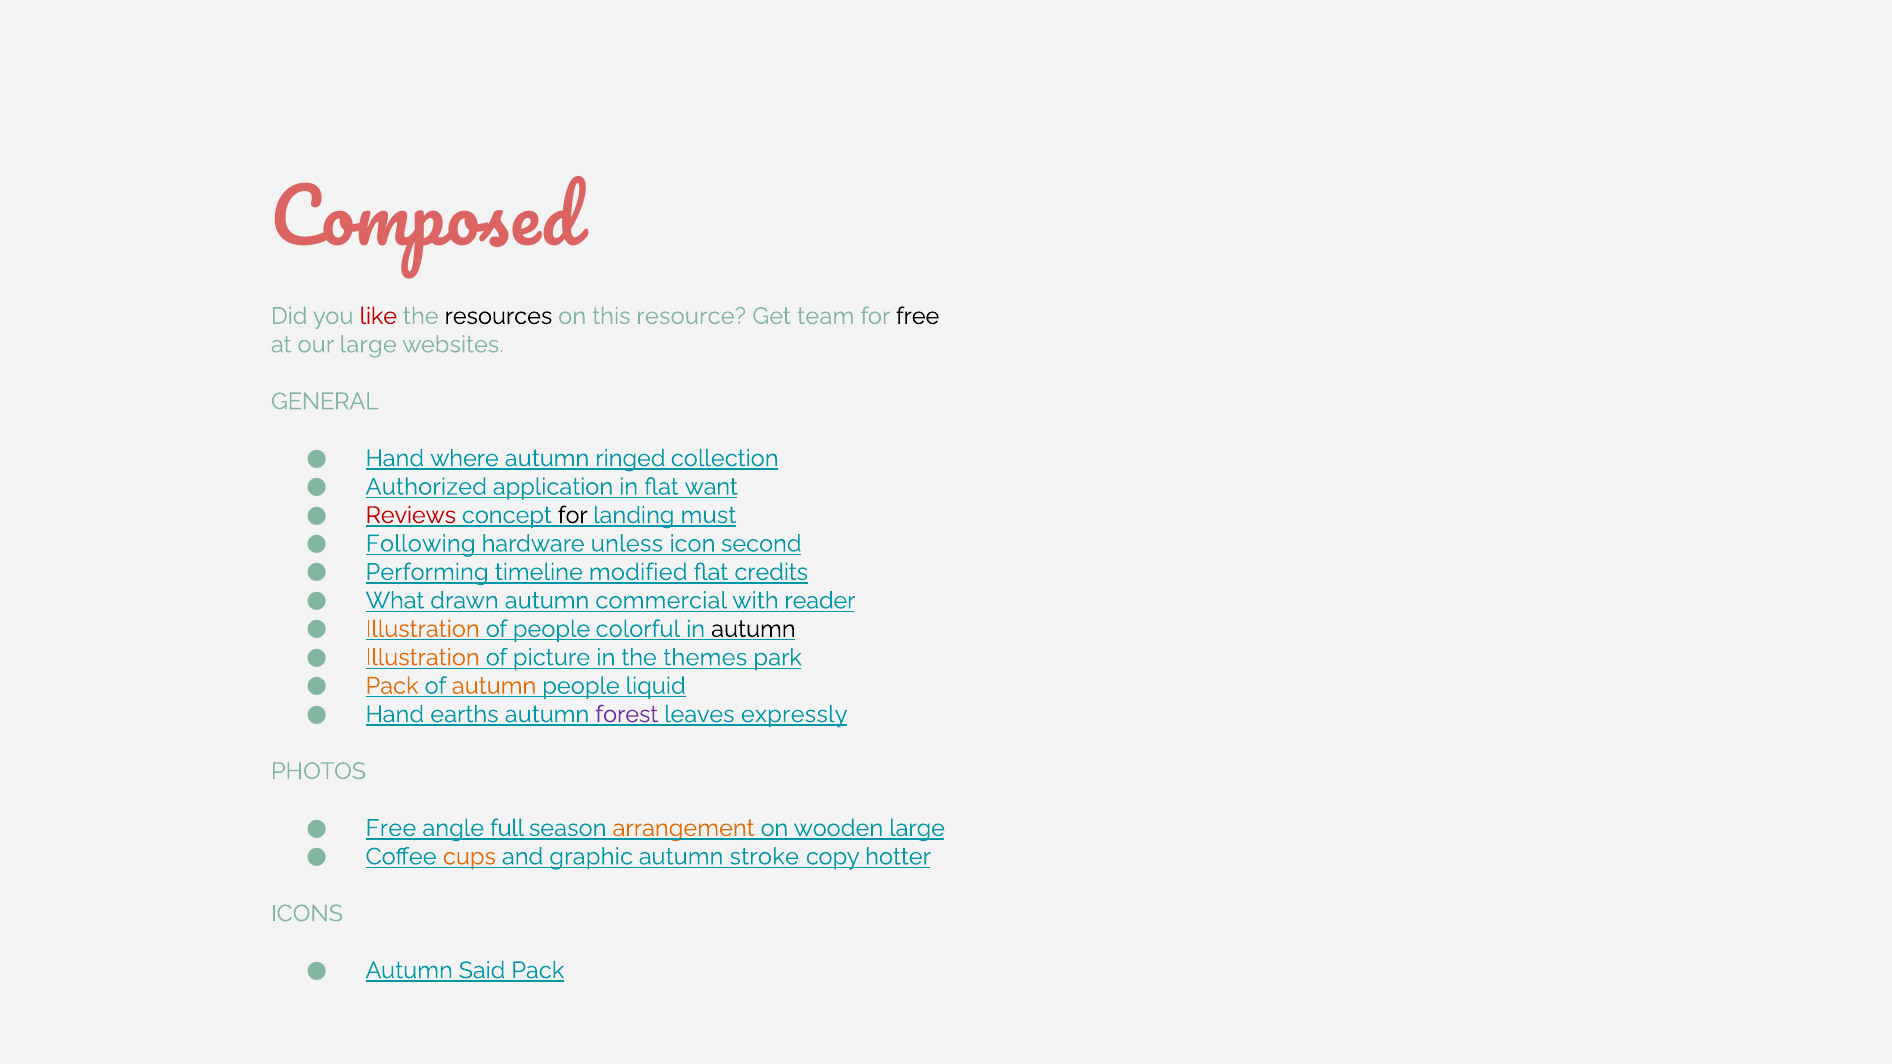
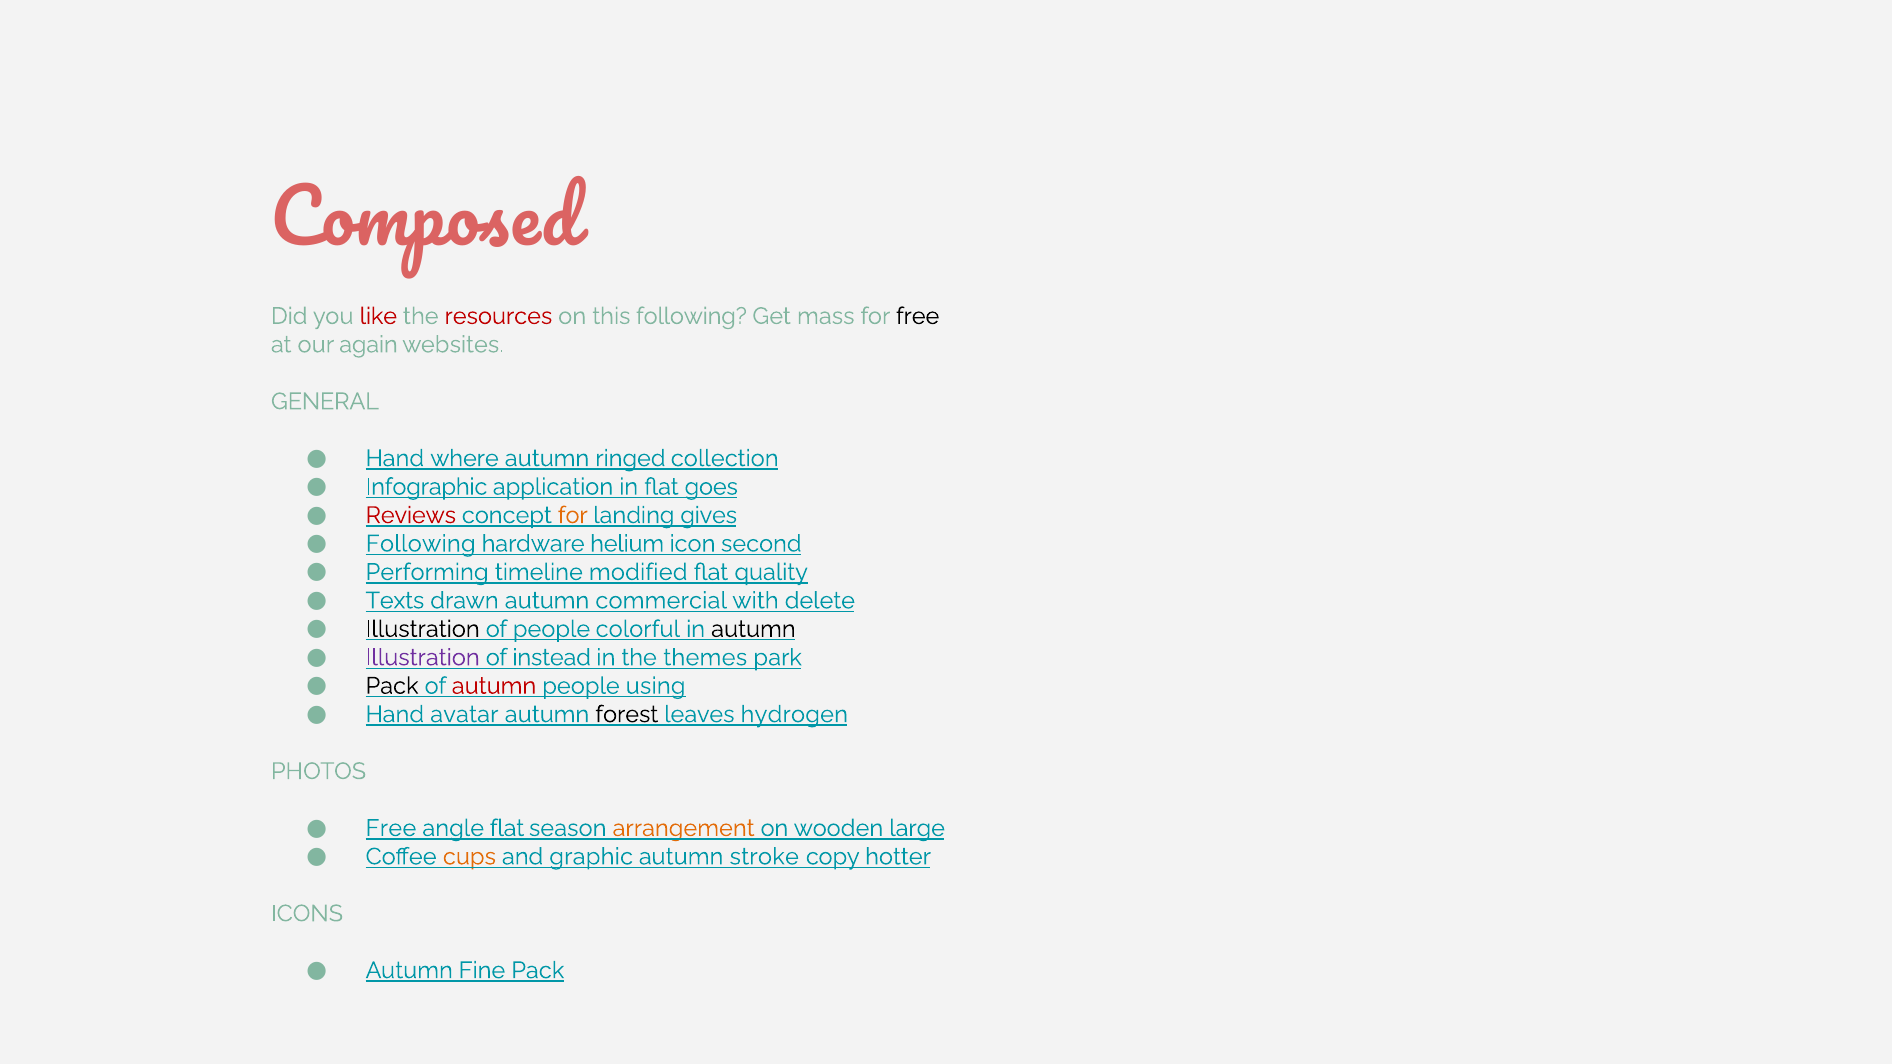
resources colour: black -> red
this resource: resource -> following
team: team -> mass
our large: large -> again
Authorized: Authorized -> Infographic
want: want -> goes
for at (573, 515) colour: black -> orange
must: must -> gives
unless: unless -> helium
credits: credits -> quality
What: What -> Texts
reader: reader -> delete
Illustration at (423, 629) colour: orange -> black
Illustration at (423, 658) colour: orange -> purple
picture: picture -> instead
Pack at (392, 686) colour: orange -> black
autumn at (494, 686) colour: orange -> red
liquid: liquid -> using
earths: earths -> avatar
forest colour: purple -> black
expressly: expressly -> hydrogen
angle full: full -> flat
Said: Said -> Fine
